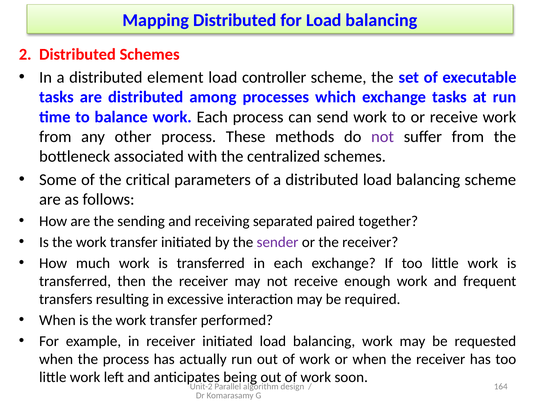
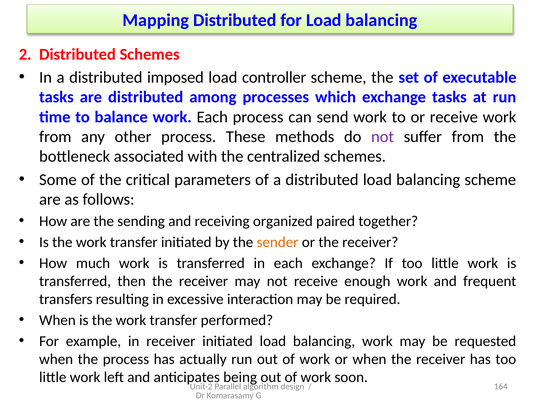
element: element -> imposed
separated: separated -> organized
sender colour: purple -> orange
